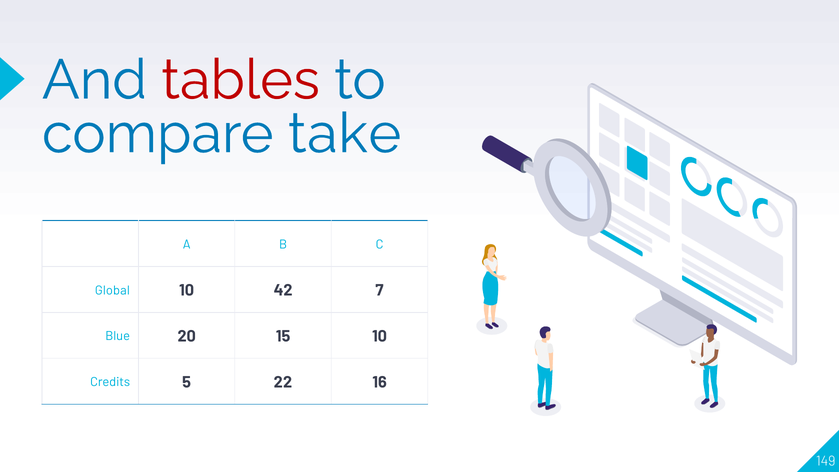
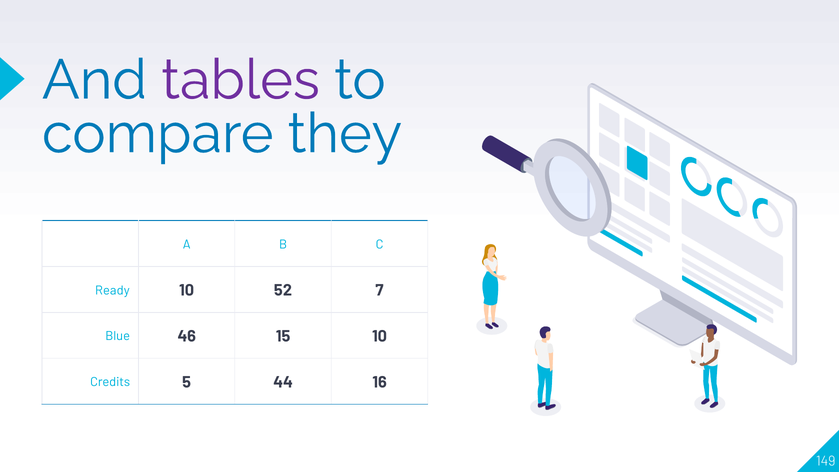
tables colour: red -> purple
take: take -> they
Global: Global -> Ready
42: 42 -> 52
20: 20 -> 46
22: 22 -> 44
